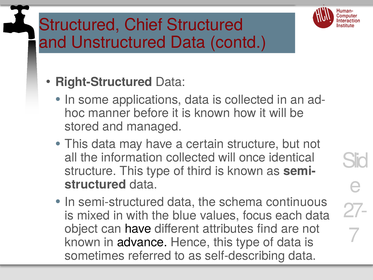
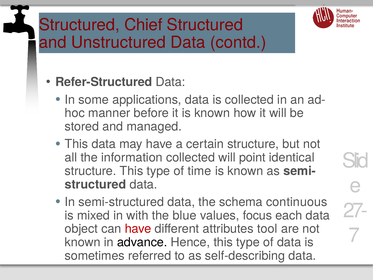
Right-Structured: Right-Structured -> Refer-Structured
once: once -> point
third: third -> time
have at (138, 229) colour: black -> red
find: find -> tool
